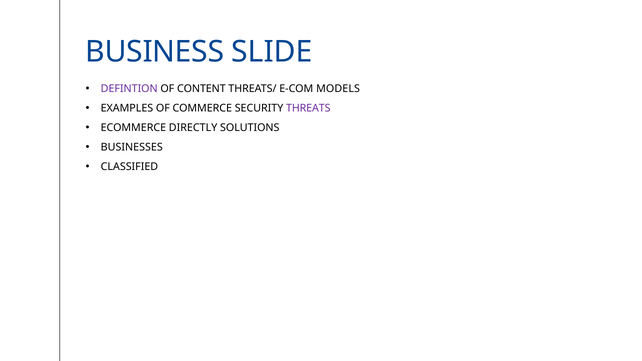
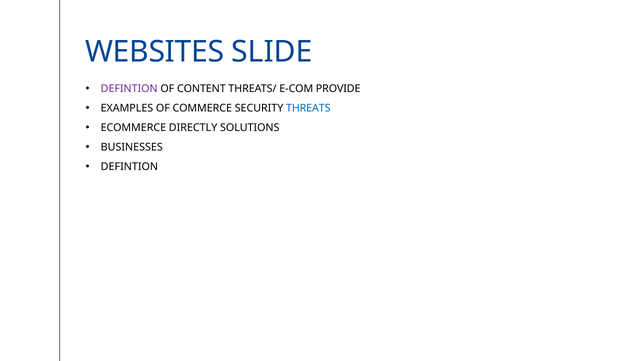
BUSINESS: BUSINESS -> WEBSITES
MODELS: MODELS -> PROVIDE
THREATS colour: purple -> blue
CLASSIFIED at (129, 167): CLASSIFIED -> DEFINTION
